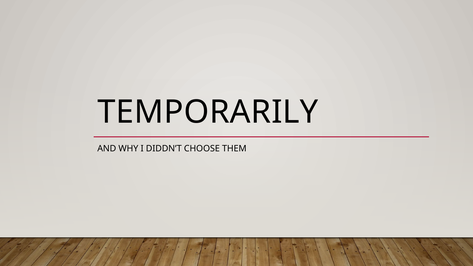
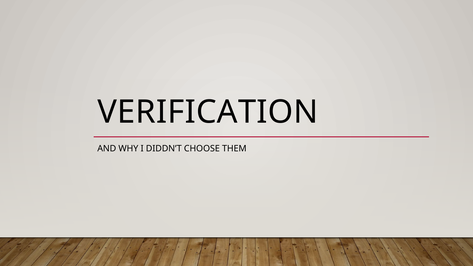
TEMPORARILY: TEMPORARILY -> VERIFICATION
